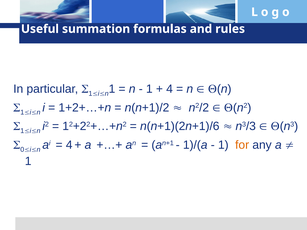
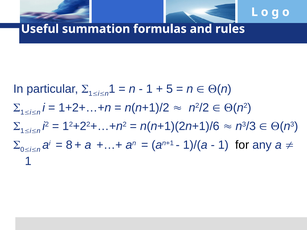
4 at (170, 89): 4 -> 5
4 at (69, 145): 4 -> 8
for colour: orange -> black
